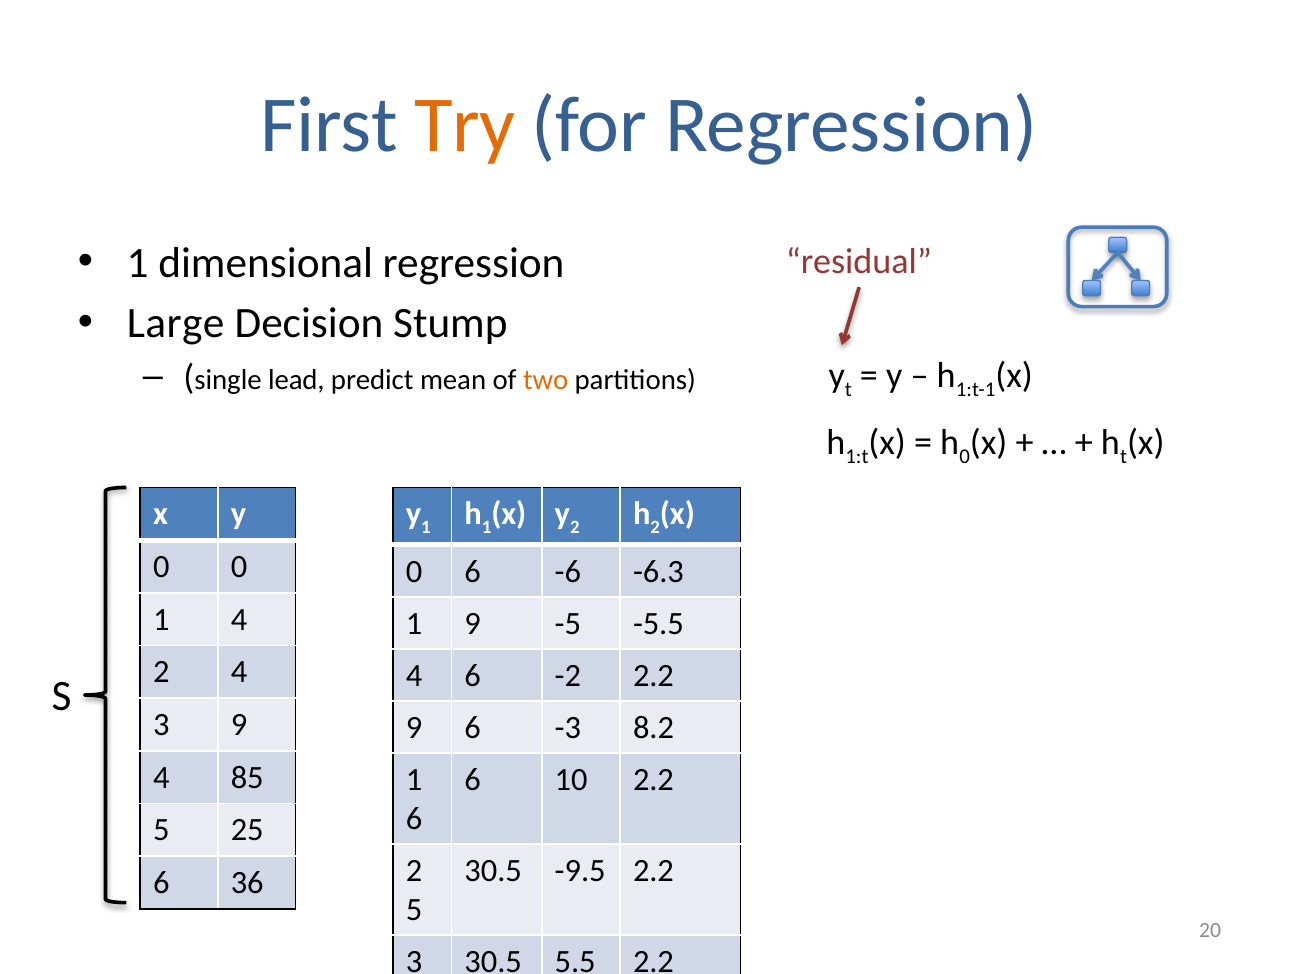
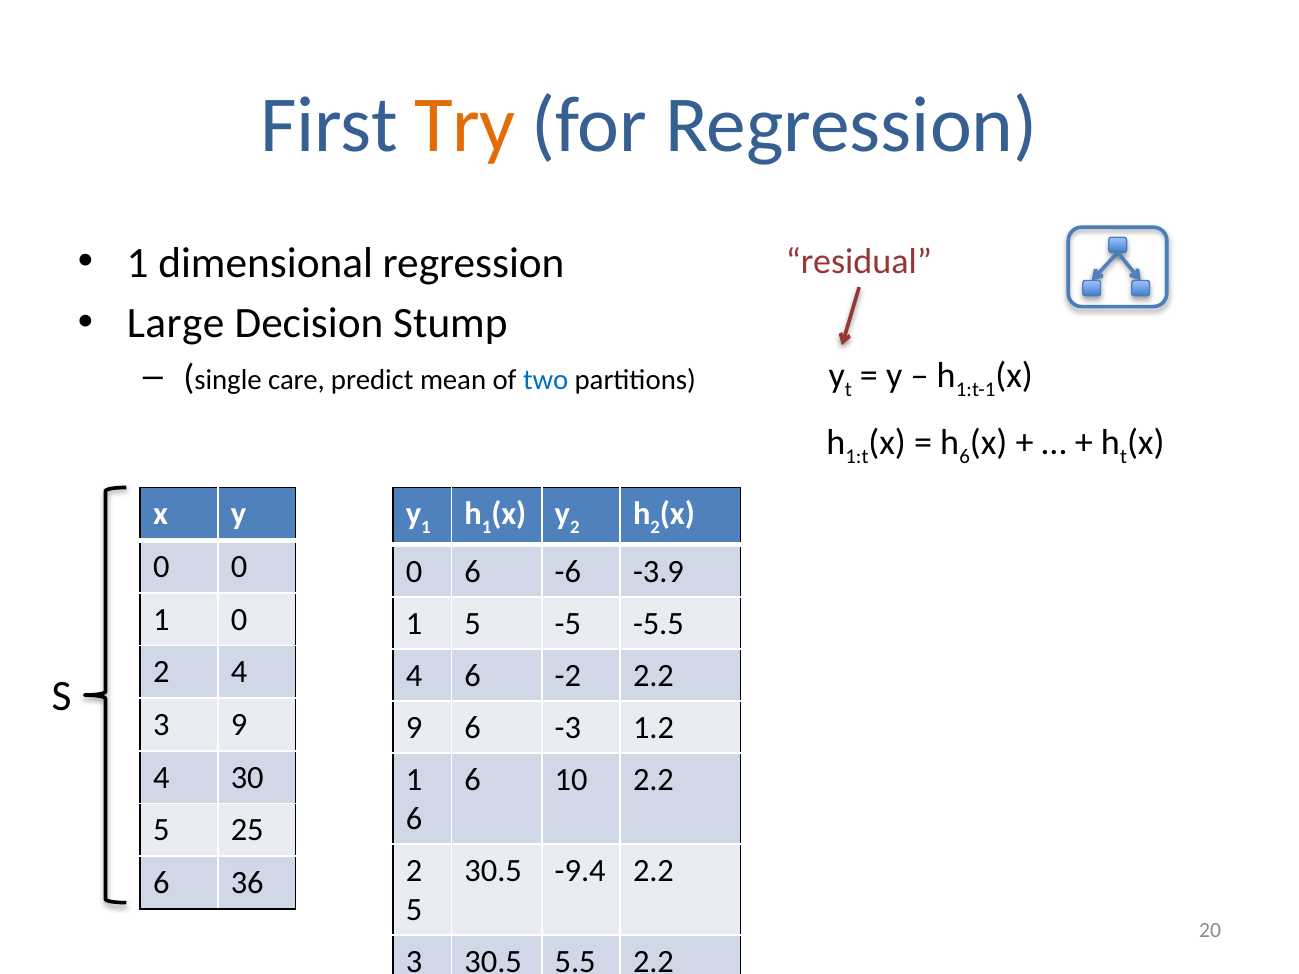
lead: lead -> care
two colour: orange -> blue
0 at (965, 457): 0 -> 6
-6.3: -6.3 -> -3.9
1 4: 4 -> 0
1 9: 9 -> 5
8.2: 8.2 -> 1.2
85: 85 -> 30
-9.5: -9.5 -> -9.4
